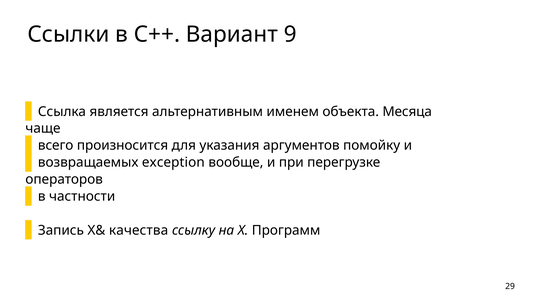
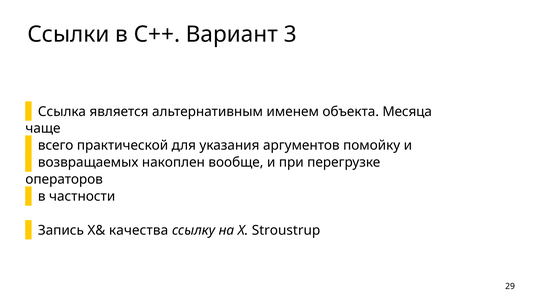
9: 9 -> 3
произносится: произносится -> практической
exception: exception -> накоплен
Программ: Программ -> Stroustrup
